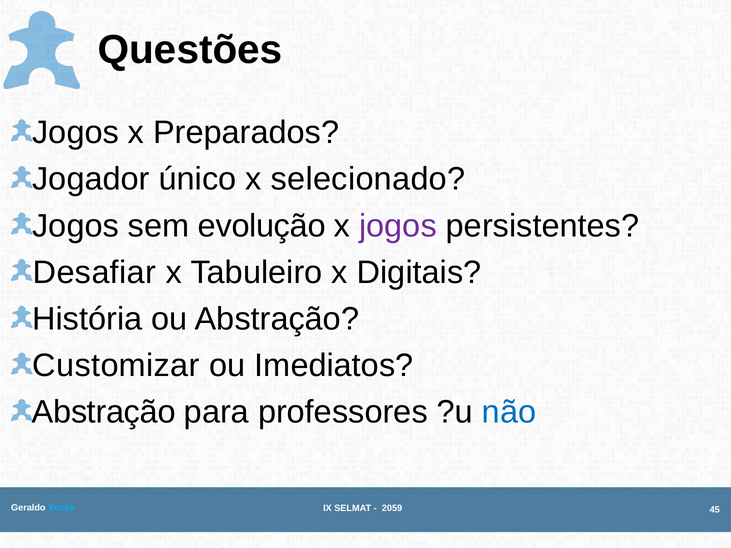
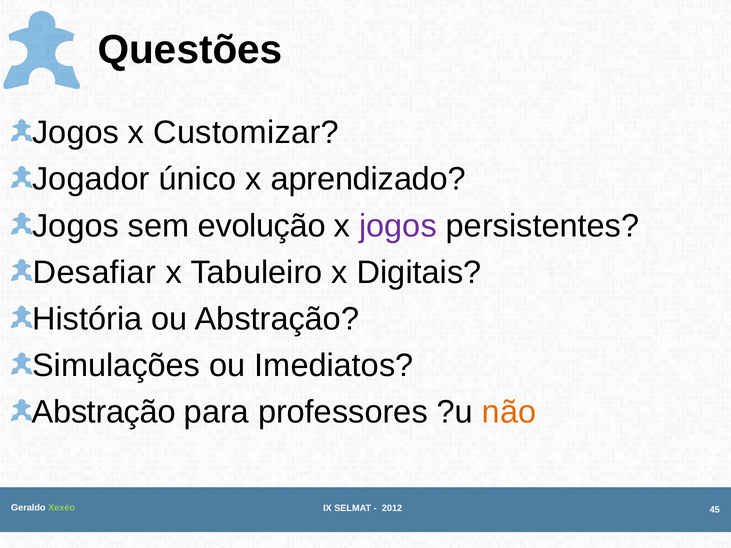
Preparados: Preparados -> Customizar
selecionado: selecionado -> aprendizado
Customizar: Customizar -> Simulações
não colour: blue -> orange
Xexéo colour: light blue -> light green
2059: 2059 -> 2012
